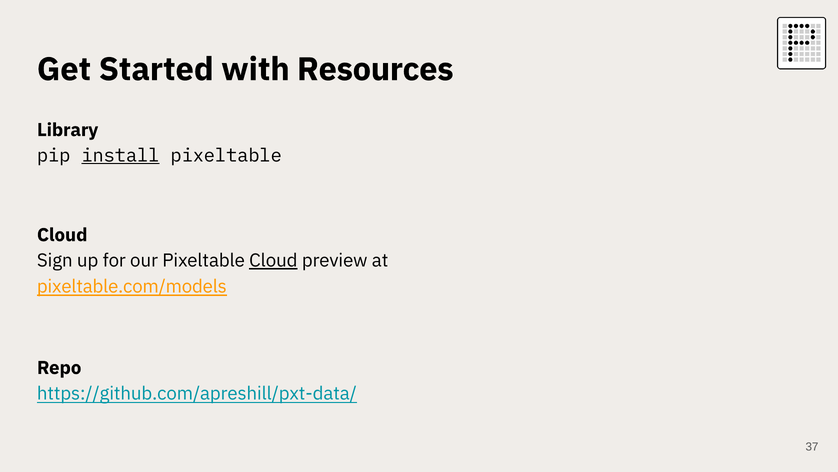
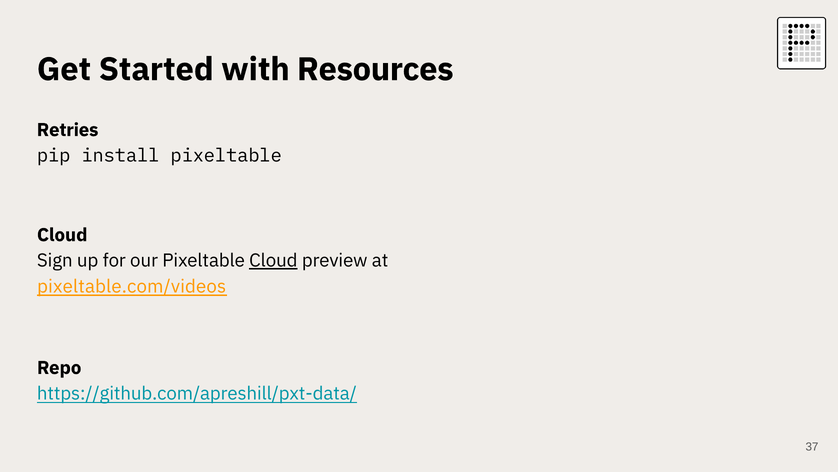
Library: Library -> Retries
install underline: present -> none
pixeltable.com/models: pixeltable.com/models -> pixeltable.com/videos
